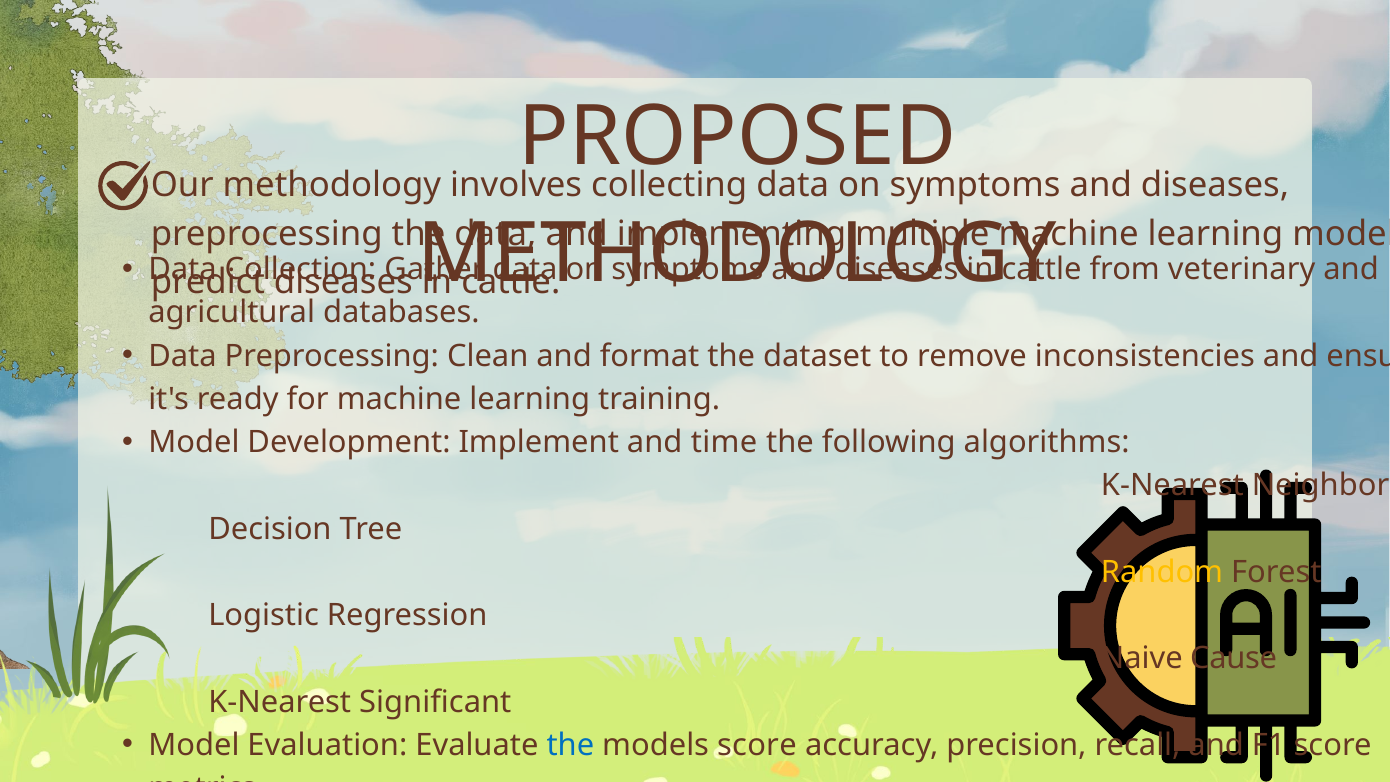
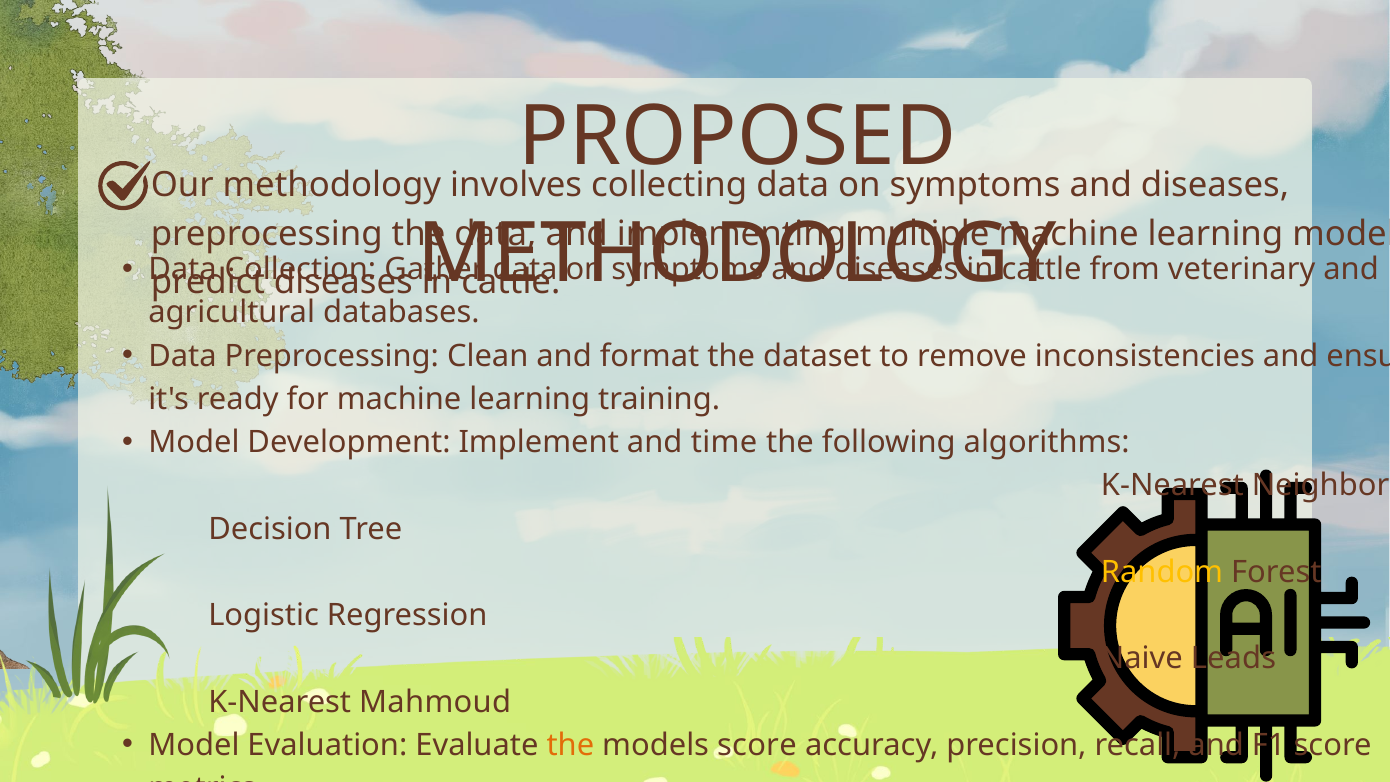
Cause: Cause -> Leads
Significant: Significant -> Mahmoud
the at (570, 745) colour: blue -> orange
